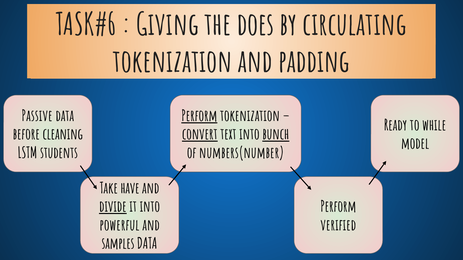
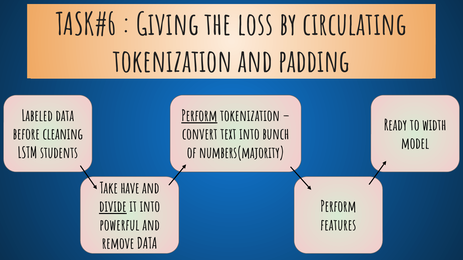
does: does -> loss
Passive: Passive -> Labeled
while: while -> width
convert underline: present -> none
bunch underline: present -> none
numbers(number: numbers(number -> numbers(majority
verified: verified -> features
samples: samples -> remove
